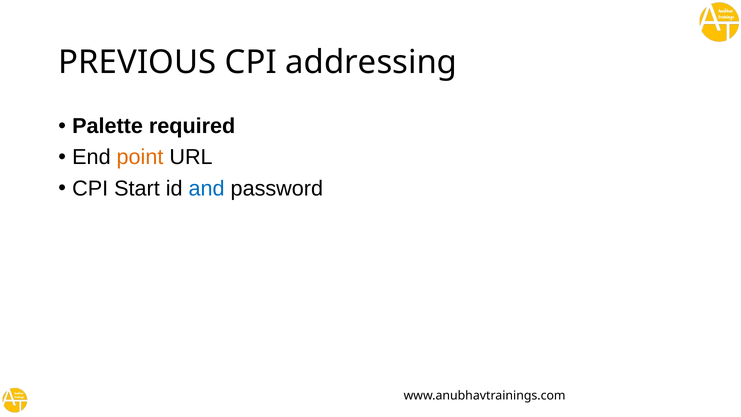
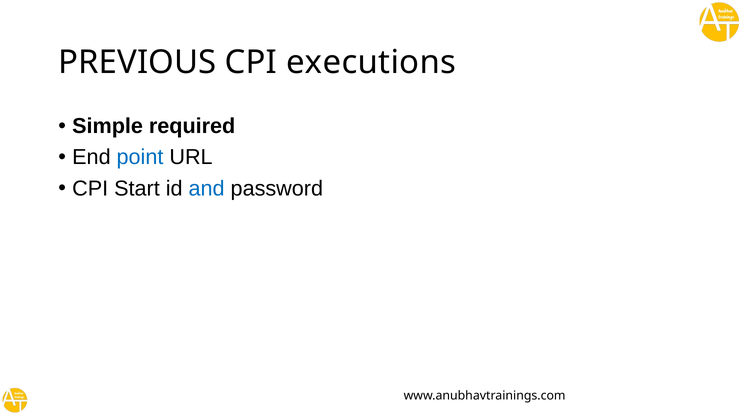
addressing: addressing -> executions
Palette: Palette -> Simple
point colour: orange -> blue
